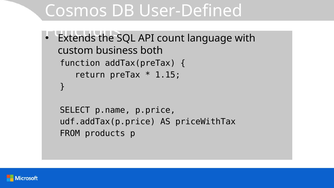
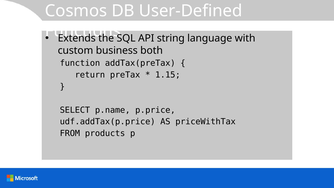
count: count -> string
